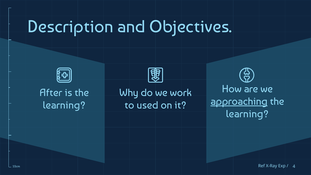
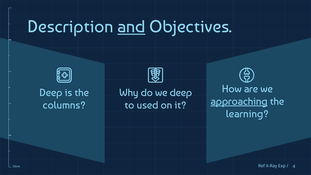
and underline: none -> present
After at (51, 93): After -> Deep
we work: work -> deep
learning at (64, 105): learning -> columns
